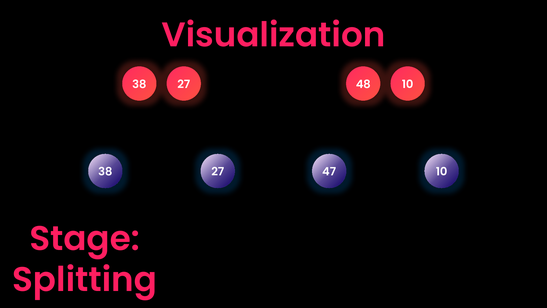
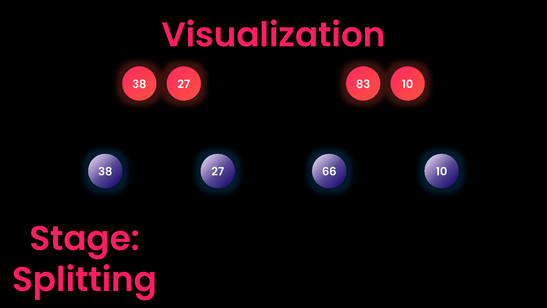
48: 48 -> 83
47: 47 -> 66
